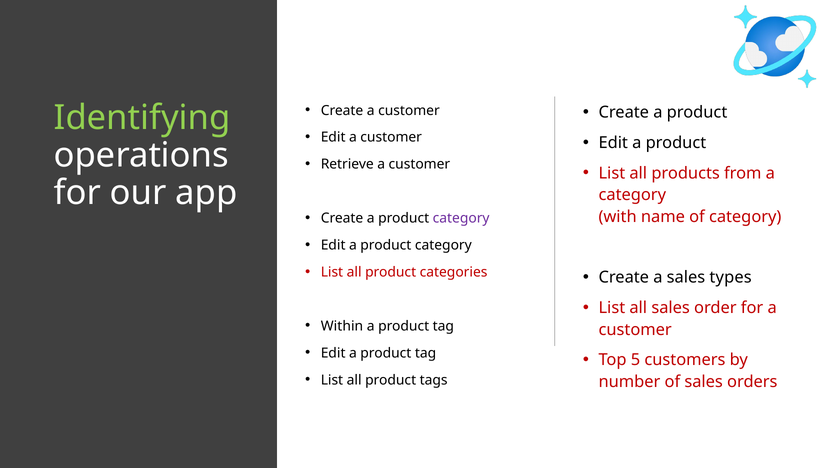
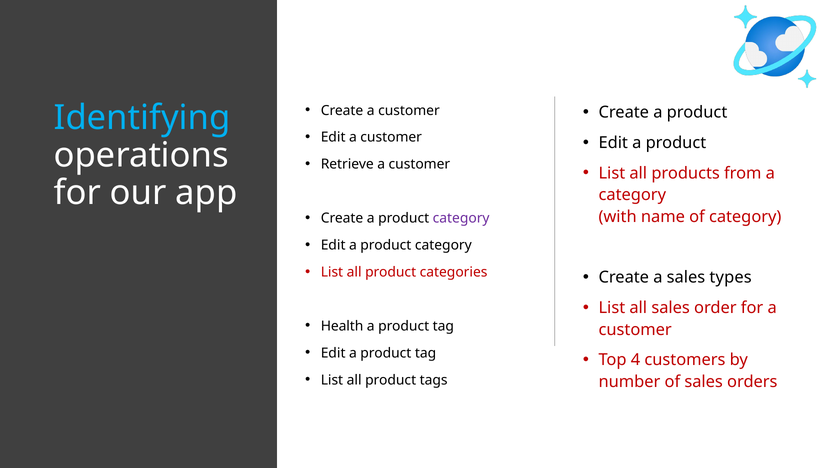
Identifying colour: light green -> light blue
Within: Within -> Health
5: 5 -> 4
